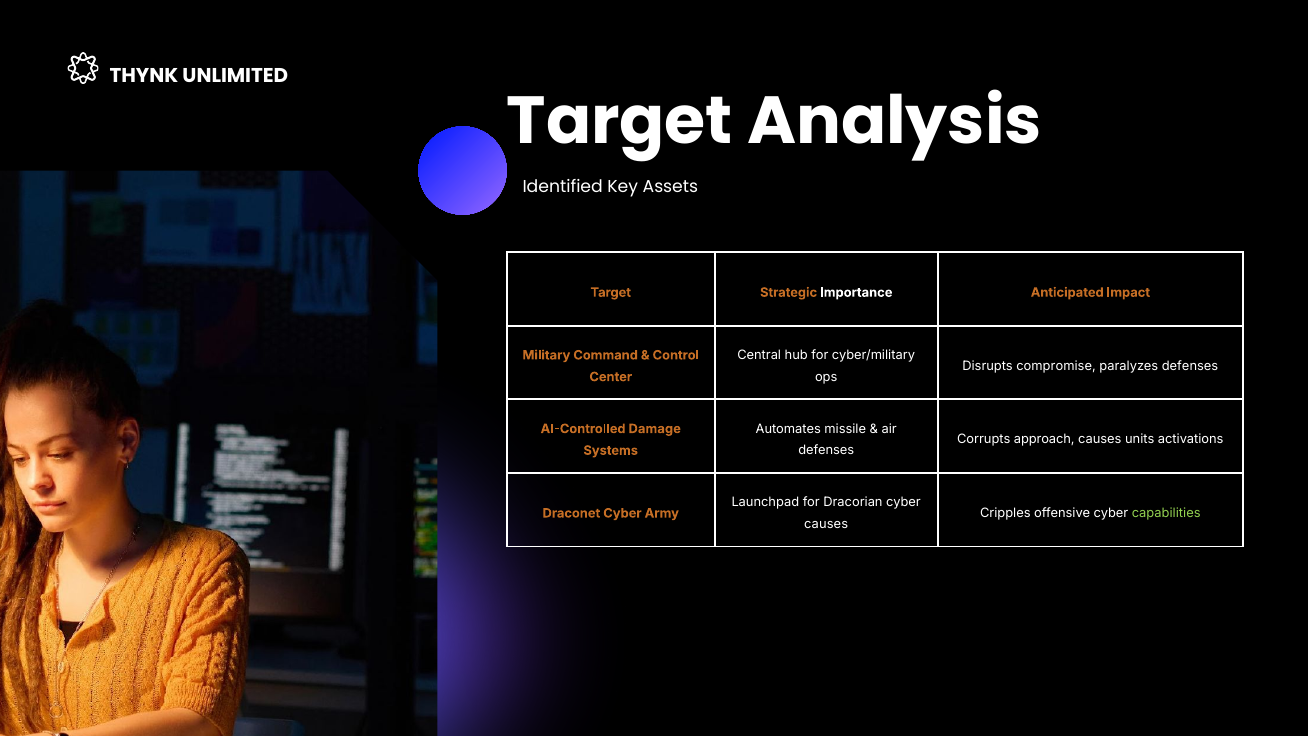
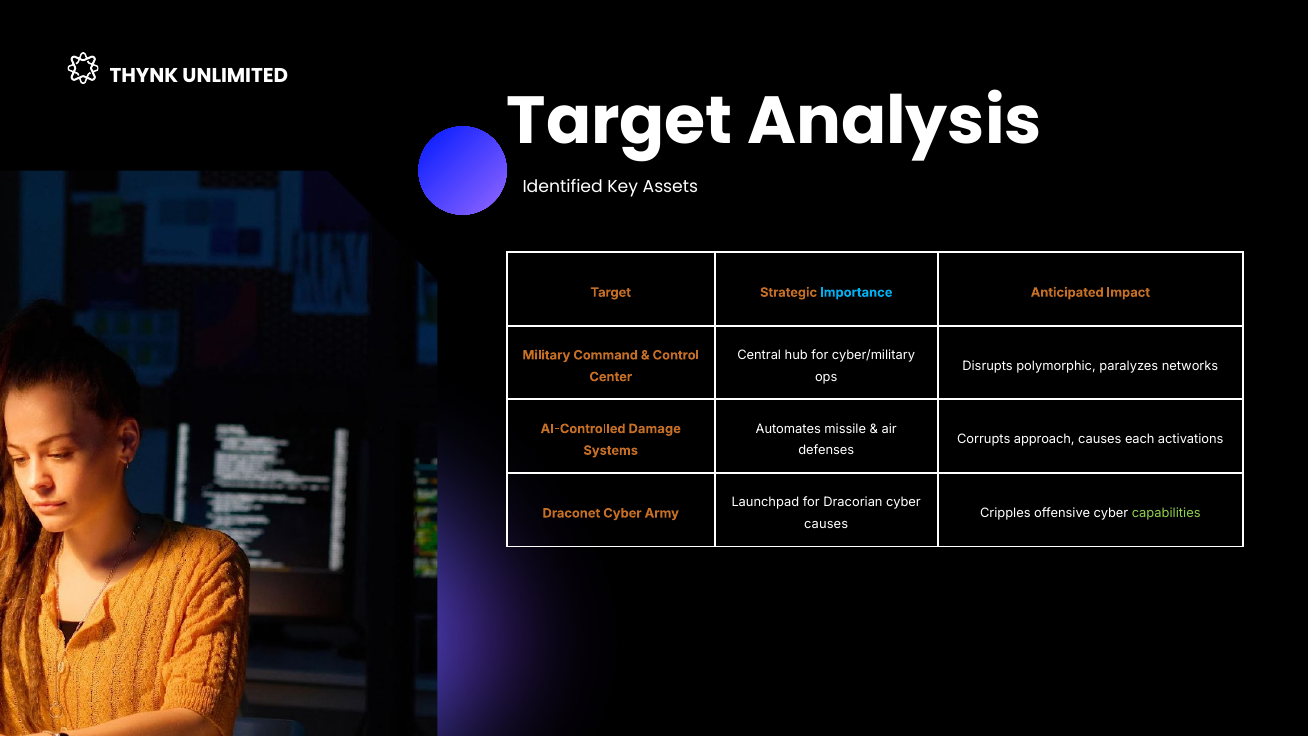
Importance colour: white -> light blue
compromise: compromise -> polymorphic
paralyzes defenses: defenses -> networks
units: units -> each
